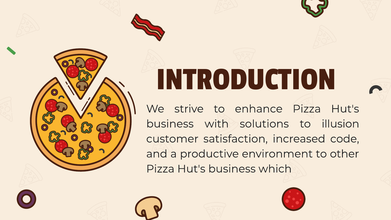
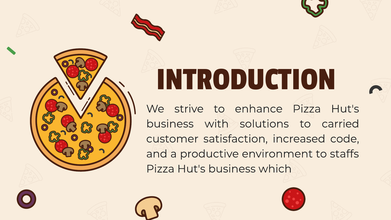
illusion: illusion -> carried
other: other -> staffs
